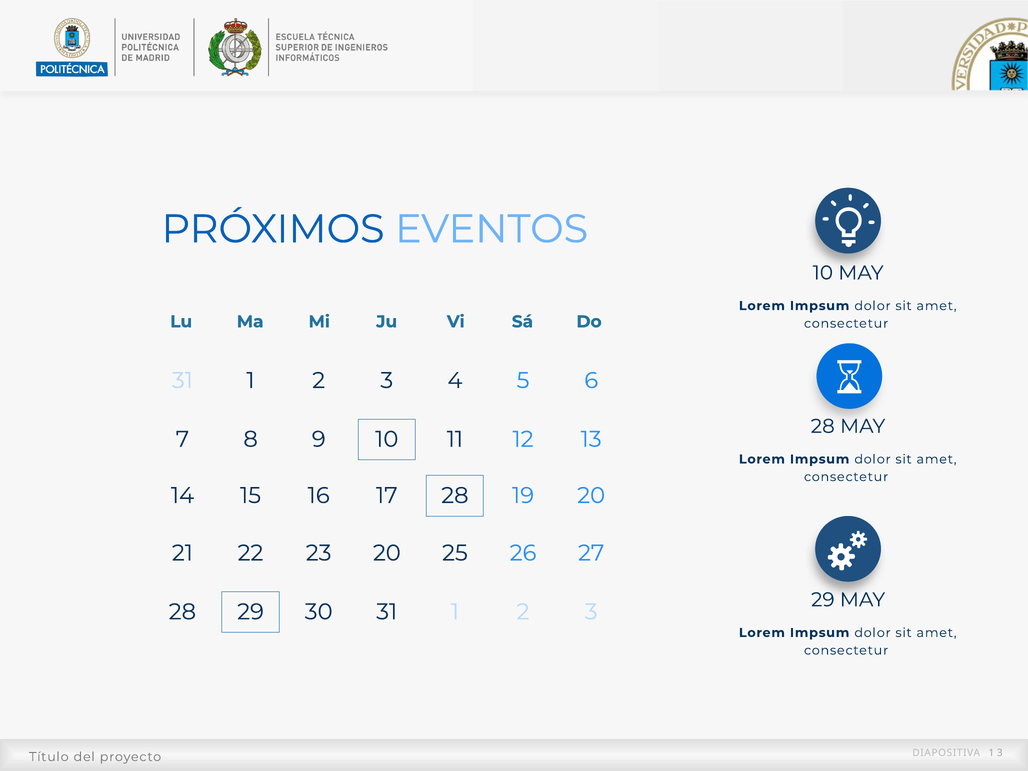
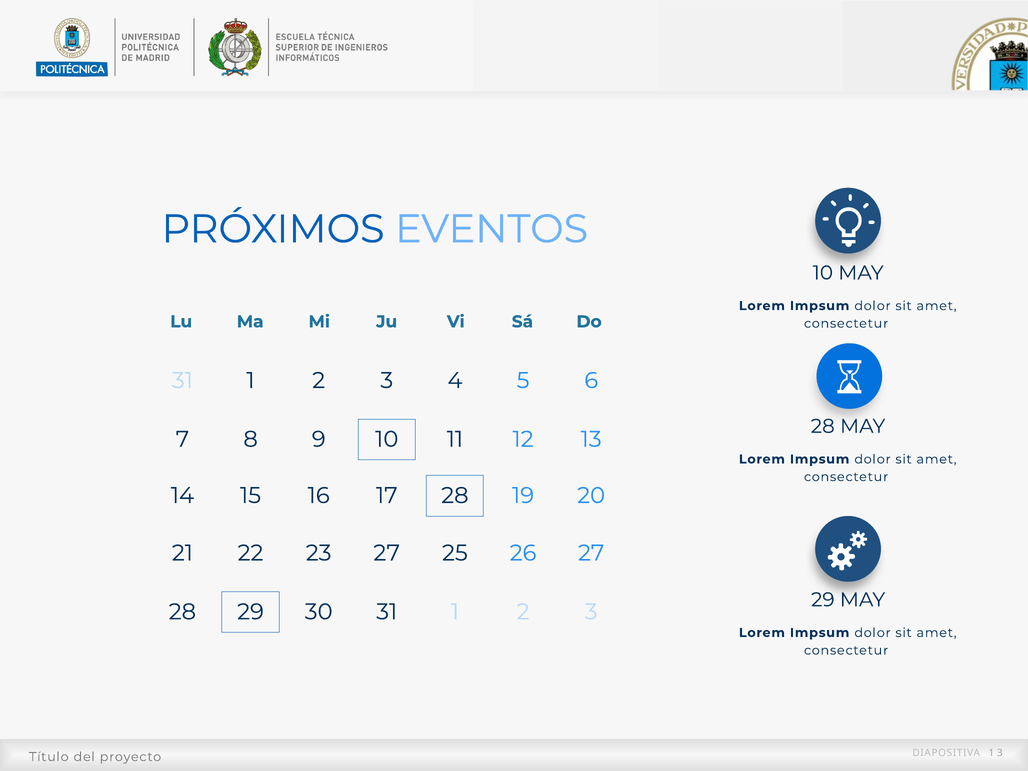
23 20: 20 -> 27
